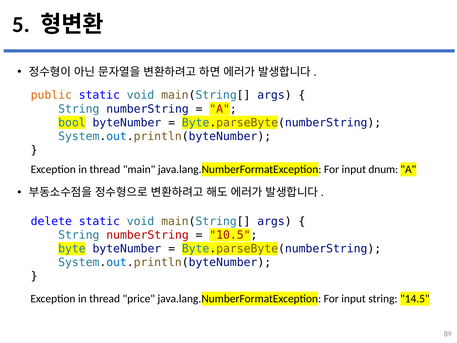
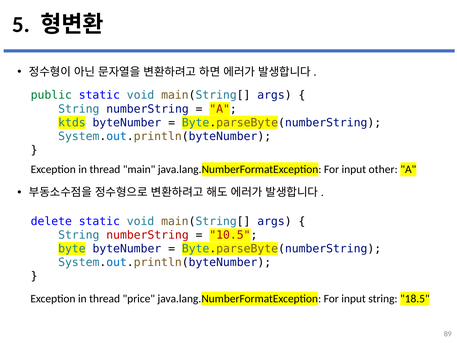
public colour: orange -> green
bool: bool -> ktds
dnum: dnum -> other
14.5: 14.5 -> 18.5
